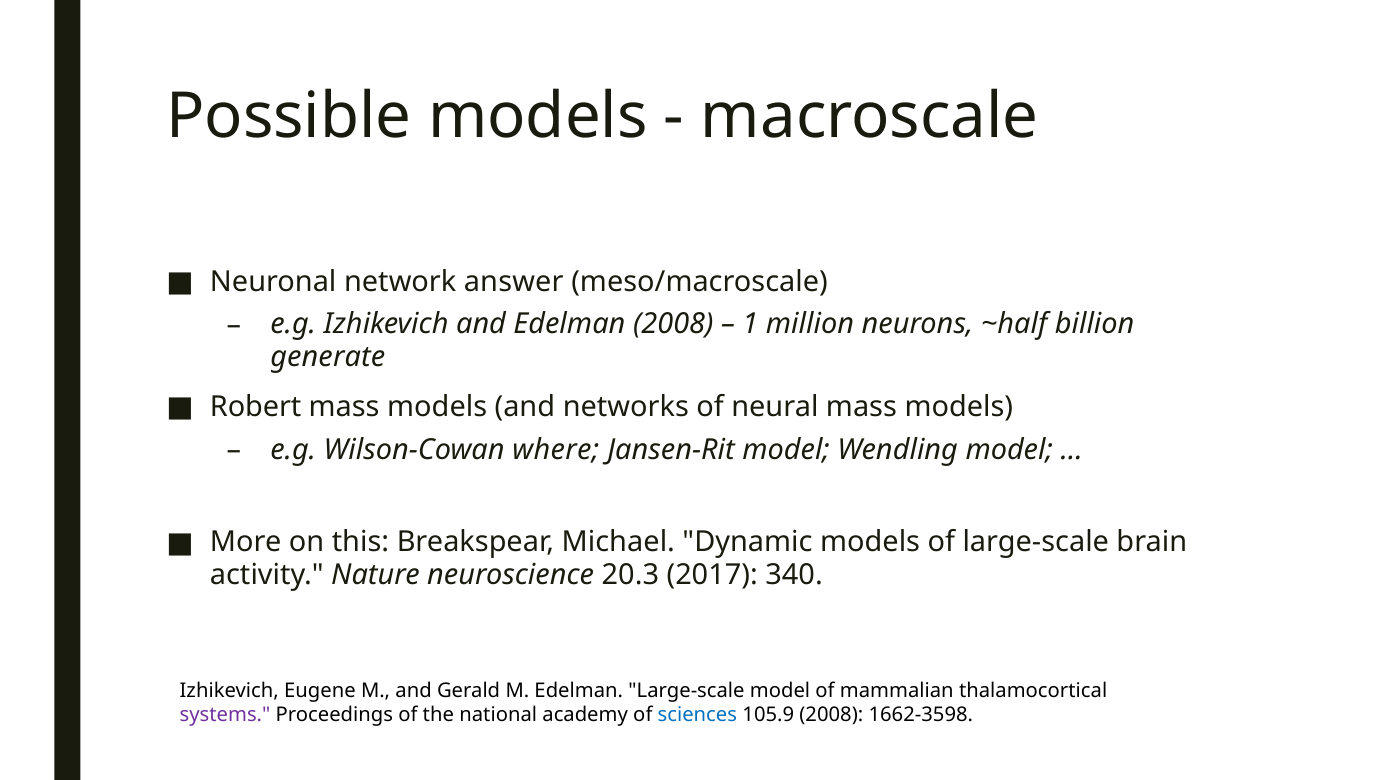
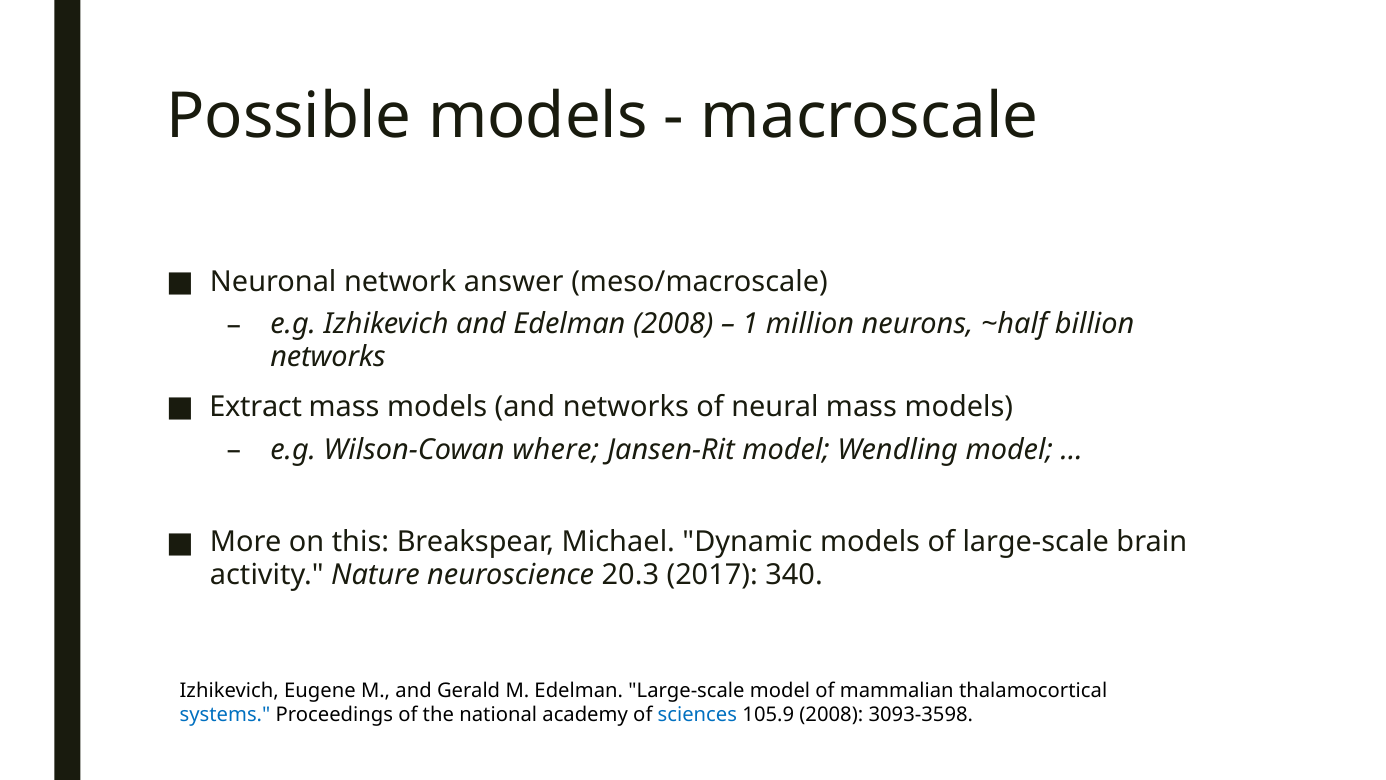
generate at (328, 357): generate -> networks
Robert: Robert -> Extract
systems colour: purple -> blue
1662-3598: 1662-3598 -> 3093-3598
